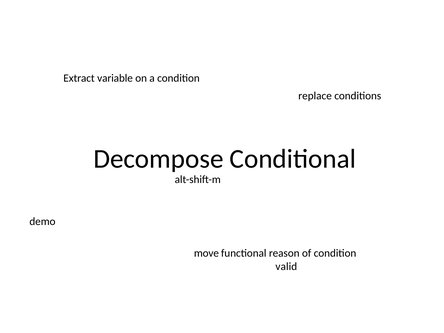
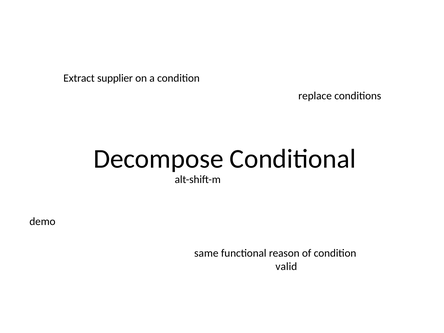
variable: variable -> supplier
move: move -> same
